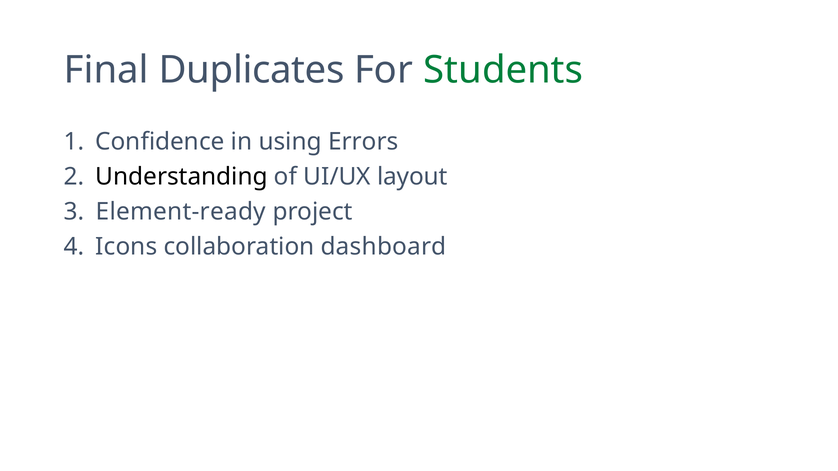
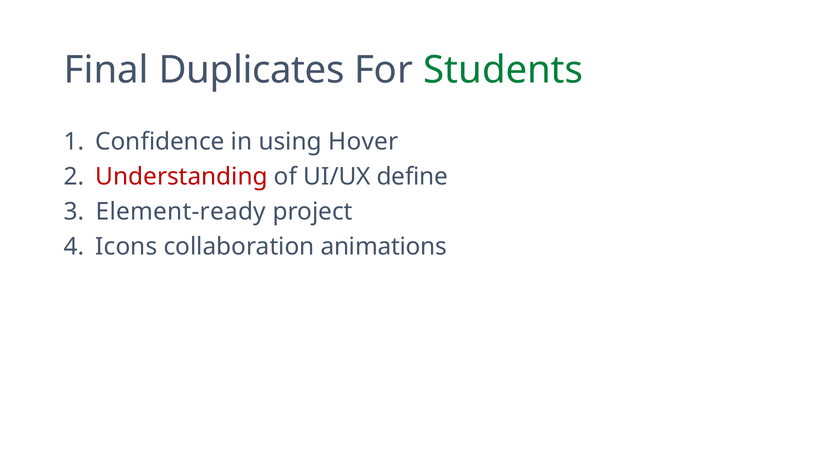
Errors: Errors -> Hover
Understanding colour: black -> red
layout: layout -> define
dashboard: dashboard -> animations
